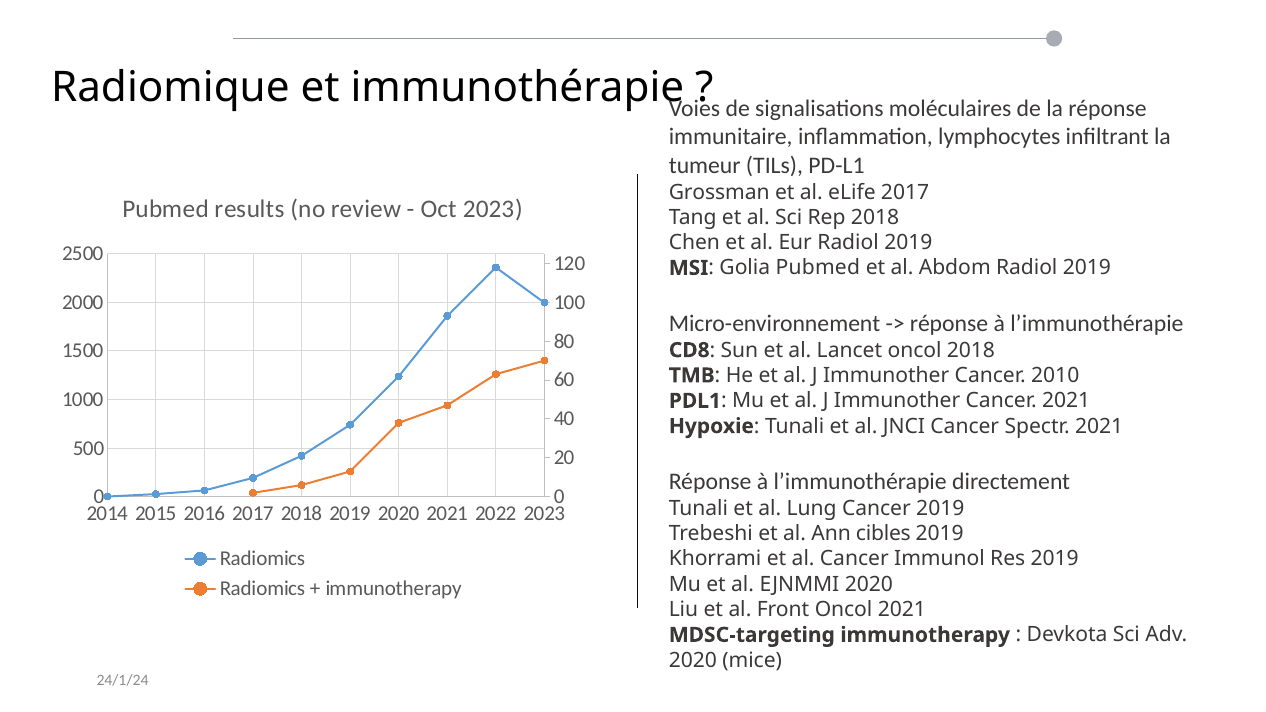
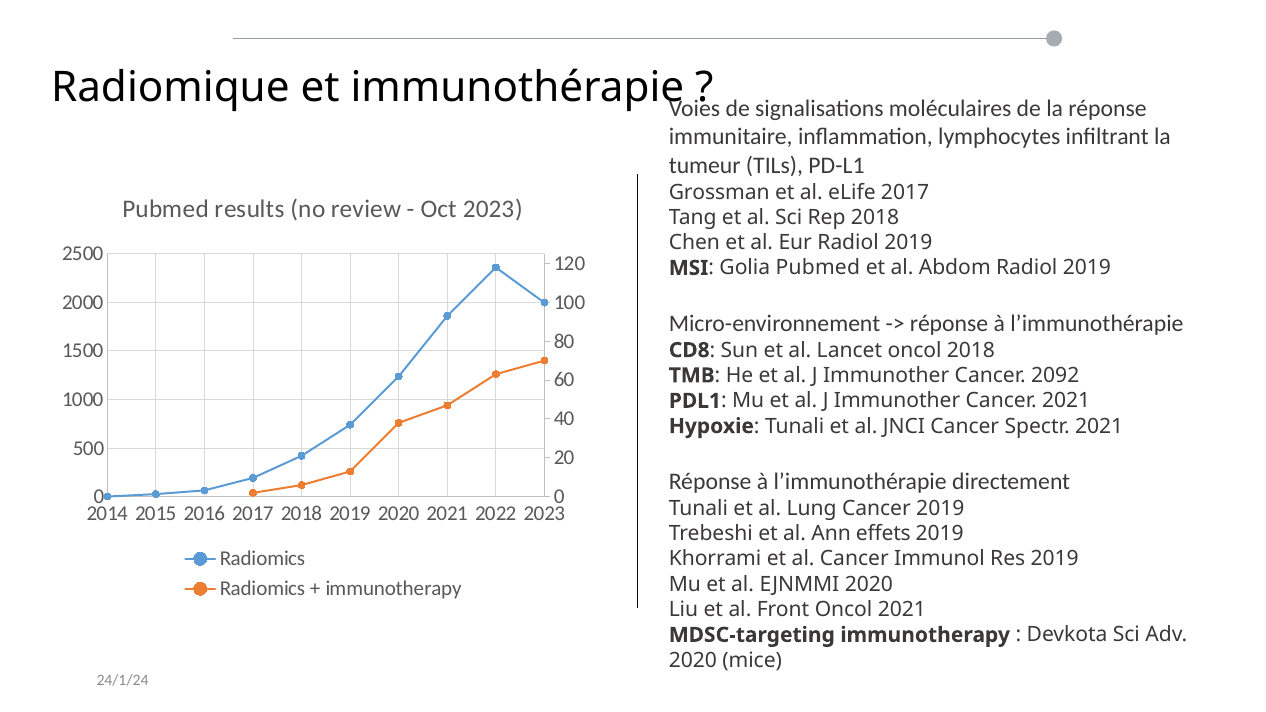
2010: 2010 -> 2092
cibles: cibles -> effets
